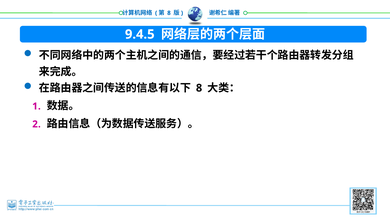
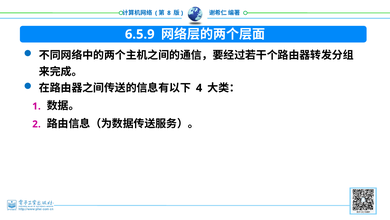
9.4.5: 9.4.5 -> 6.5.9
8 at (199, 88): 8 -> 4
